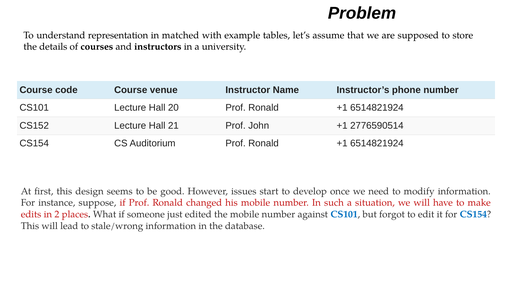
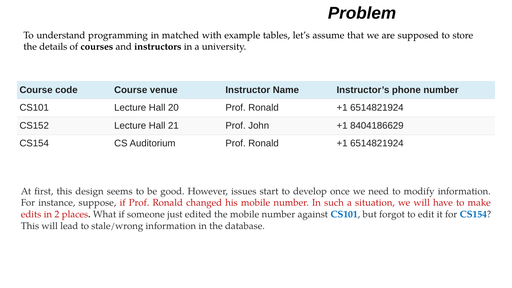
representation: representation -> programming
2776590514: 2776590514 -> 8404186629
